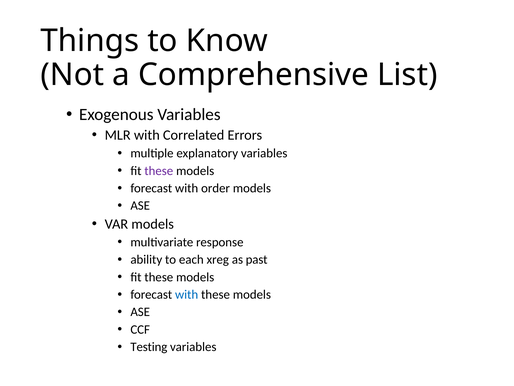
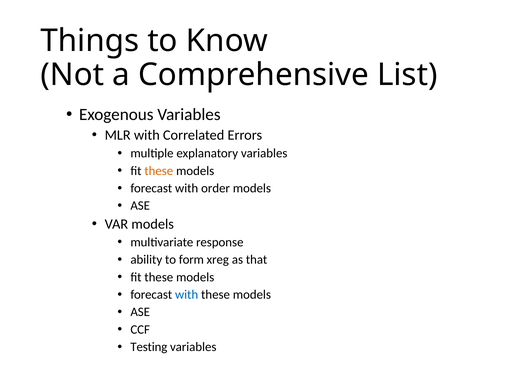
these at (159, 171) colour: purple -> orange
each: each -> form
past: past -> that
